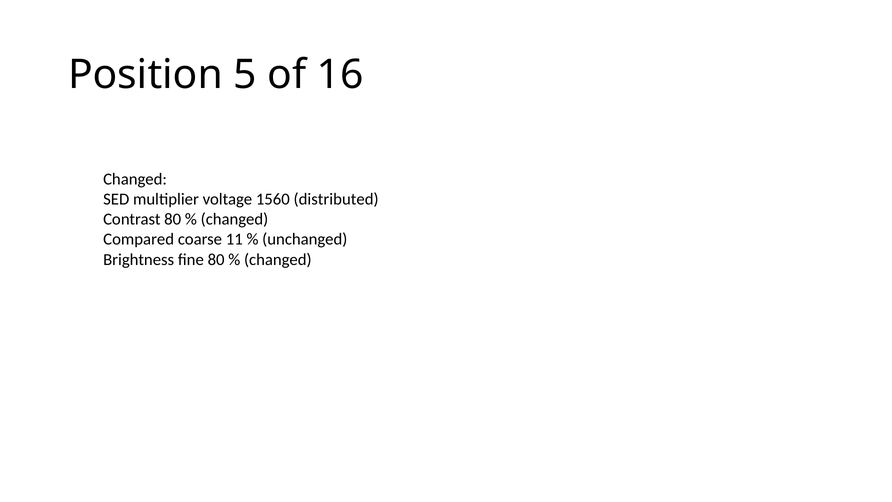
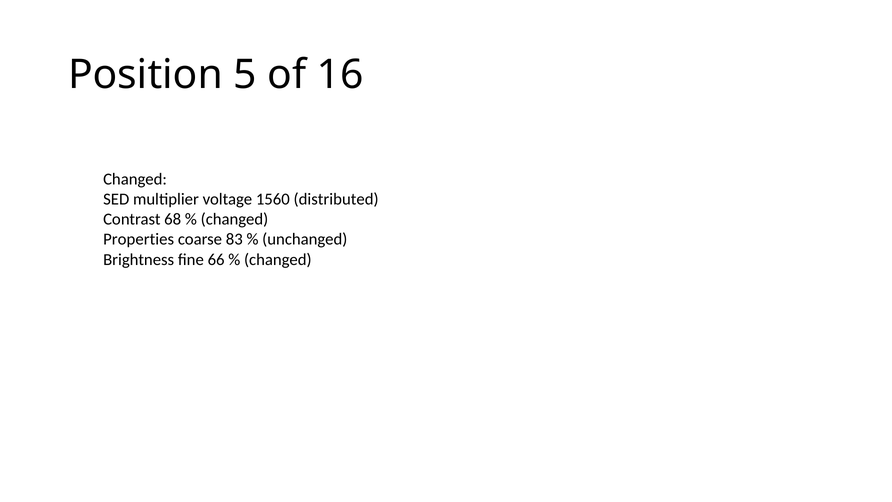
Contrast 80: 80 -> 68
Compared: Compared -> Properties
11: 11 -> 83
fine 80: 80 -> 66
